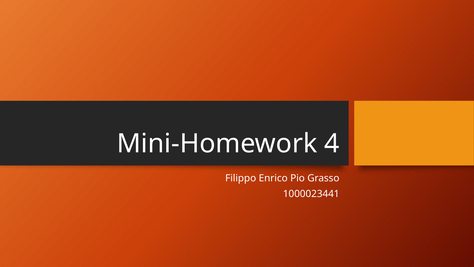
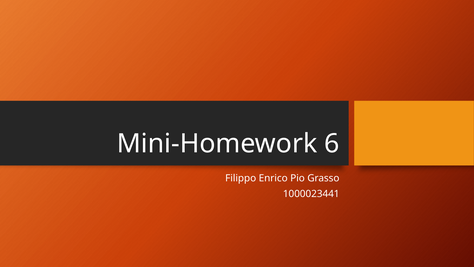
4: 4 -> 6
